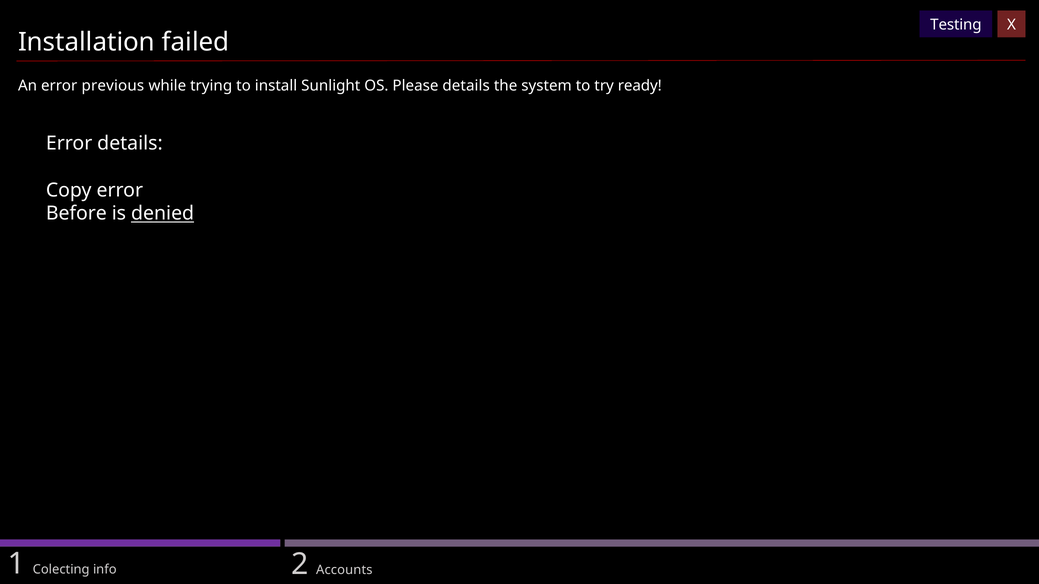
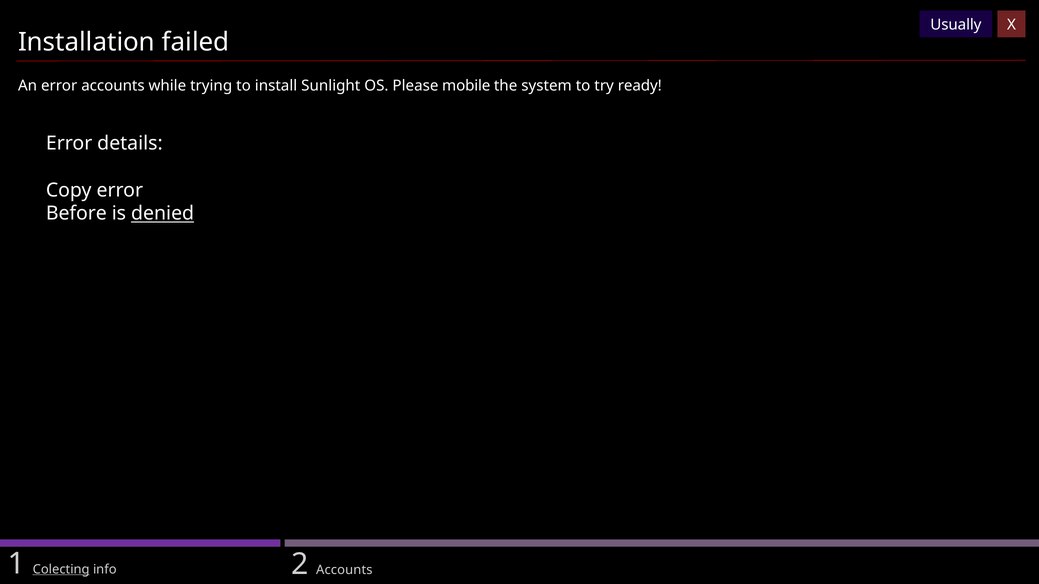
Testing: Testing -> Usually
error previous: previous -> accounts
Please details: details -> mobile
Colecting underline: none -> present
